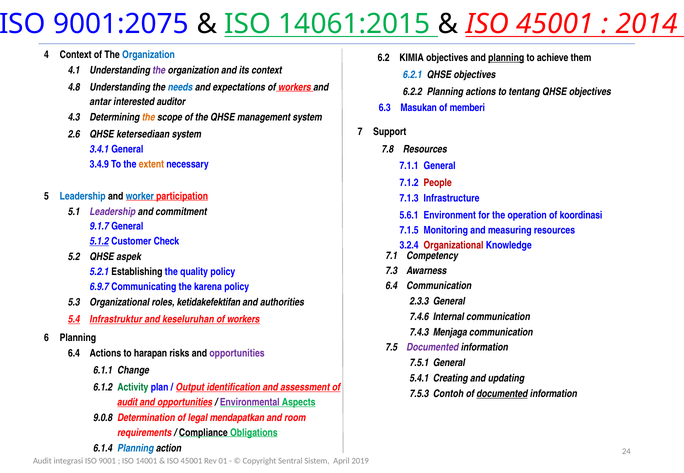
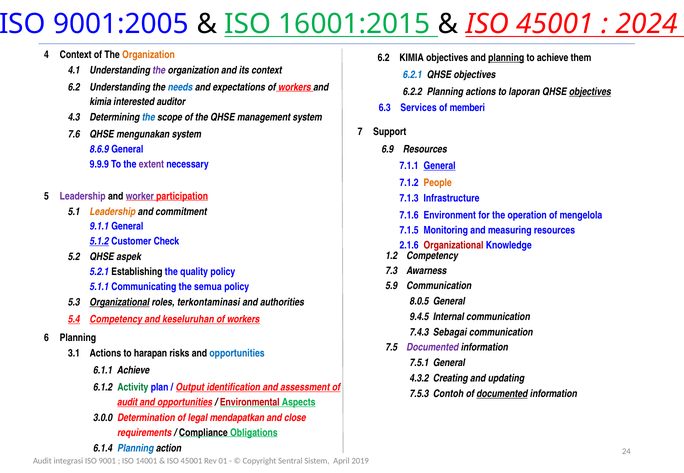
9001:2075: 9001:2075 -> 9001:2005
14061:2015: 14061:2015 -> 16001:2015
2014: 2014 -> 2024
Organization at (149, 55) colour: blue -> orange
4.8 at (74, 87): 4.8 -> 6.2
tentang: tentang -> laporan
objectives at (590, 92) underline: none -> present
antar at (100, 102): antar -> kimia
Masukan: Masukan -> Services
the at (149, 118) colour: orange -> blue
2.6: 2.6 -> 7.6
ketersediaan: ketersediaan -> mengunakan
7.8: 7.8 -> 6.9
3.4.1: 3.4.1 -> 8.6.9
3.4.9: 3.4.9 -> 9.9.9
extent colour: orange -> purple
General at (440, 166) underline: none -> present
People colour: red -> orange
Leadership at (83, 196) colour: blue -> purple
worker colour: blue -> purple
Leadership at (113, 212) colour: purple -> orange
5.6.1: 5.6.1 -> 7.1.6
koordinasi: koordinasi -> mengelola
9.1.7: 9.1.7 -> 9.1.1
3.2.4: 3.2.4 -> 2.1.6
7.1: 7.1 -> 1.2
6.4 at (392, 286): 6.4 -> 5.9
6.9.7: 6.9.7 -> 5.1.1
karena: karena -> semua
2.3.3: 2.3.3 -> 8.0.5
Organizational at (120, 303) underline: none -> present
ketidakefektifan: ketidakefektifan -> terkontaminasi
7.4.6: 7.4.6 -> 9.4.5
5.4 Infrastruktur: Infrastruktur -> Competency
Menjaga: Menjaga -> Sebagai
6.4 at (74, 354): 6.4 -> 3.1
opportunities at (237, 354) colour: purple -> blue
6.1.1 Change: Change -> Achieve
5.4.1: 5.4.1 -> 4.3.2
Environmental colour: purple -> red
9.0.8: 9.0.8 -> 3.0.0
room: room -> close
